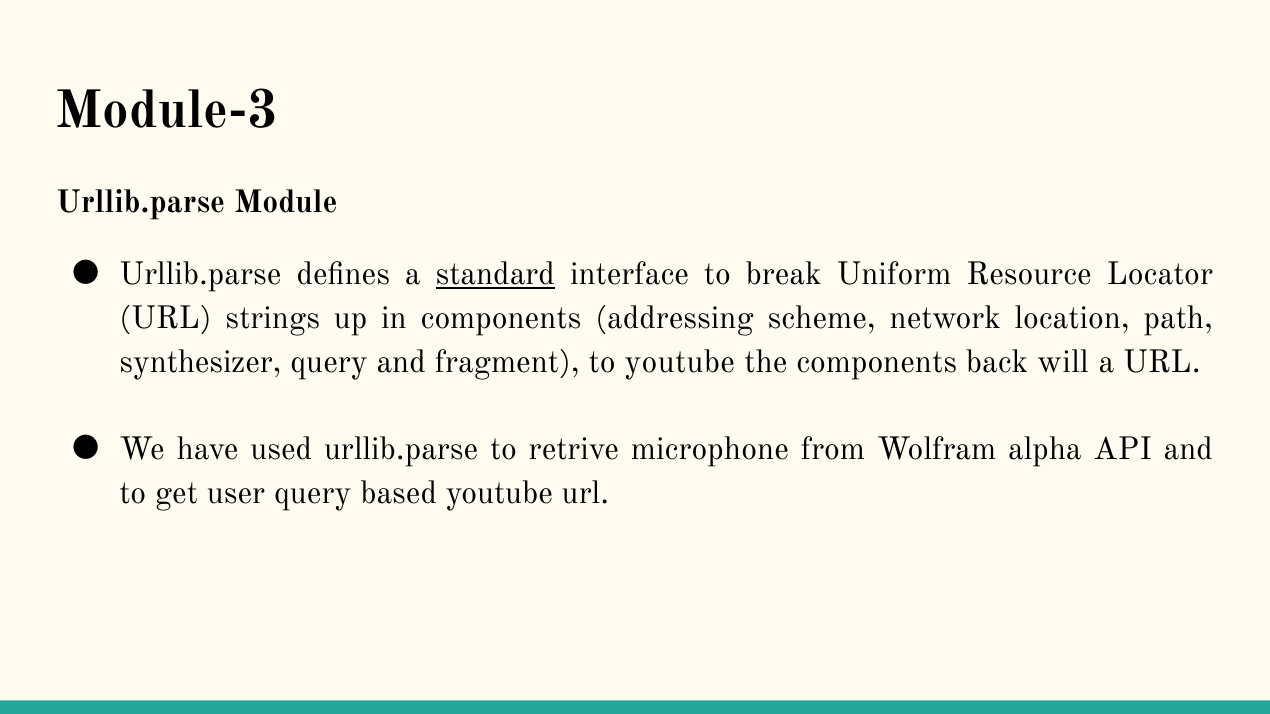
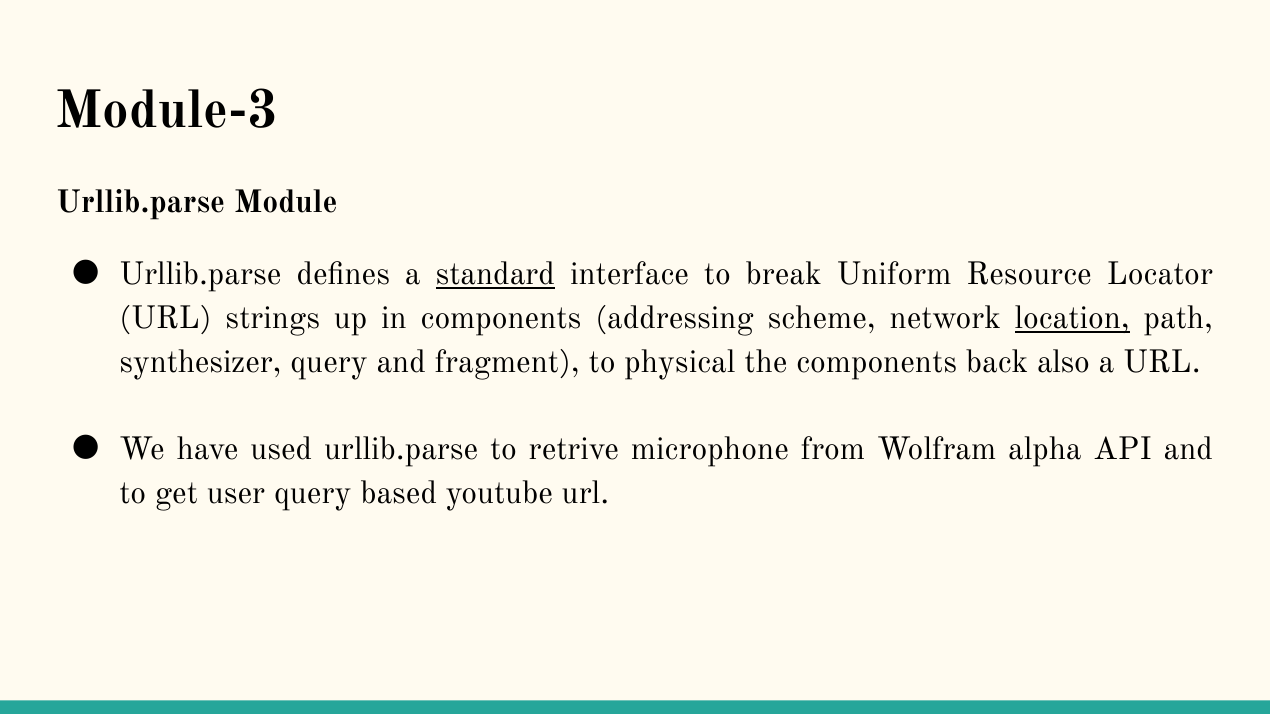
location underline: none -> present
to youtube: youtube -> physical
will: will -> also
